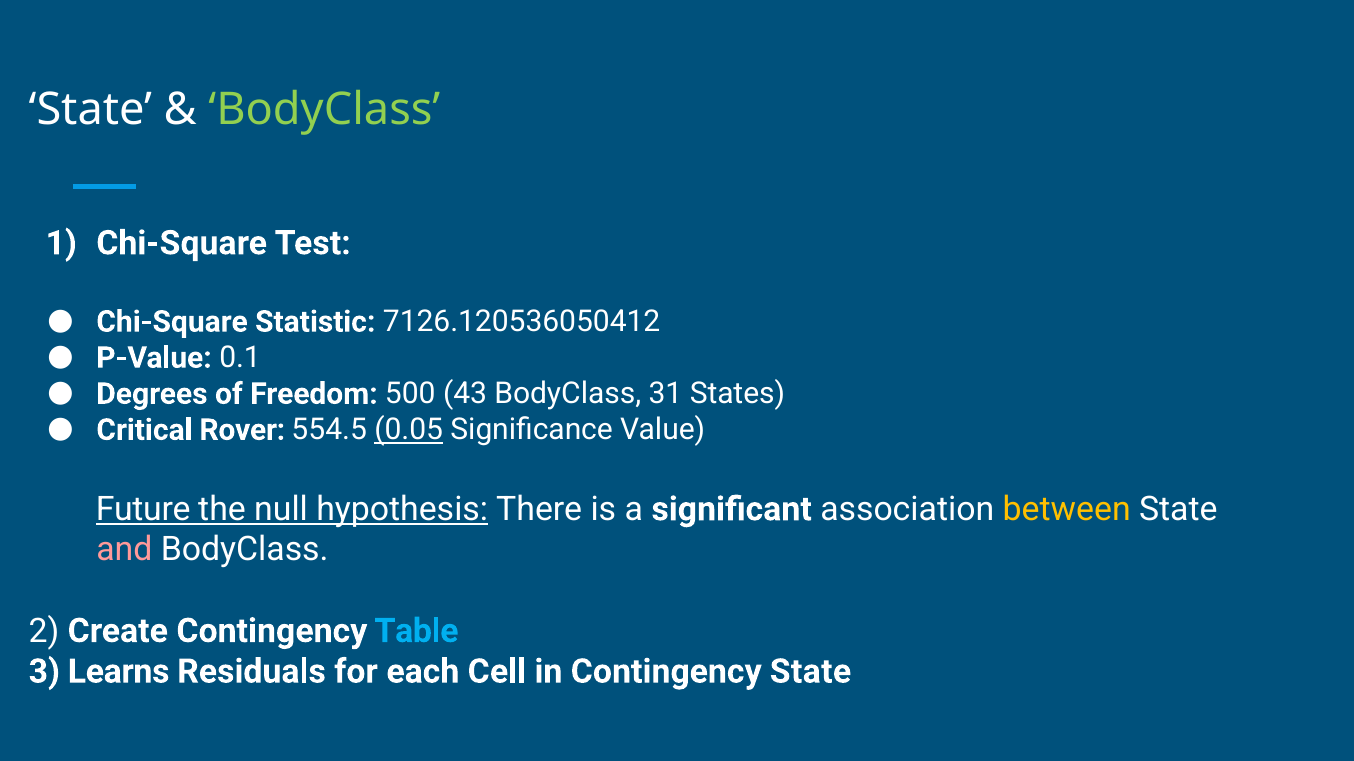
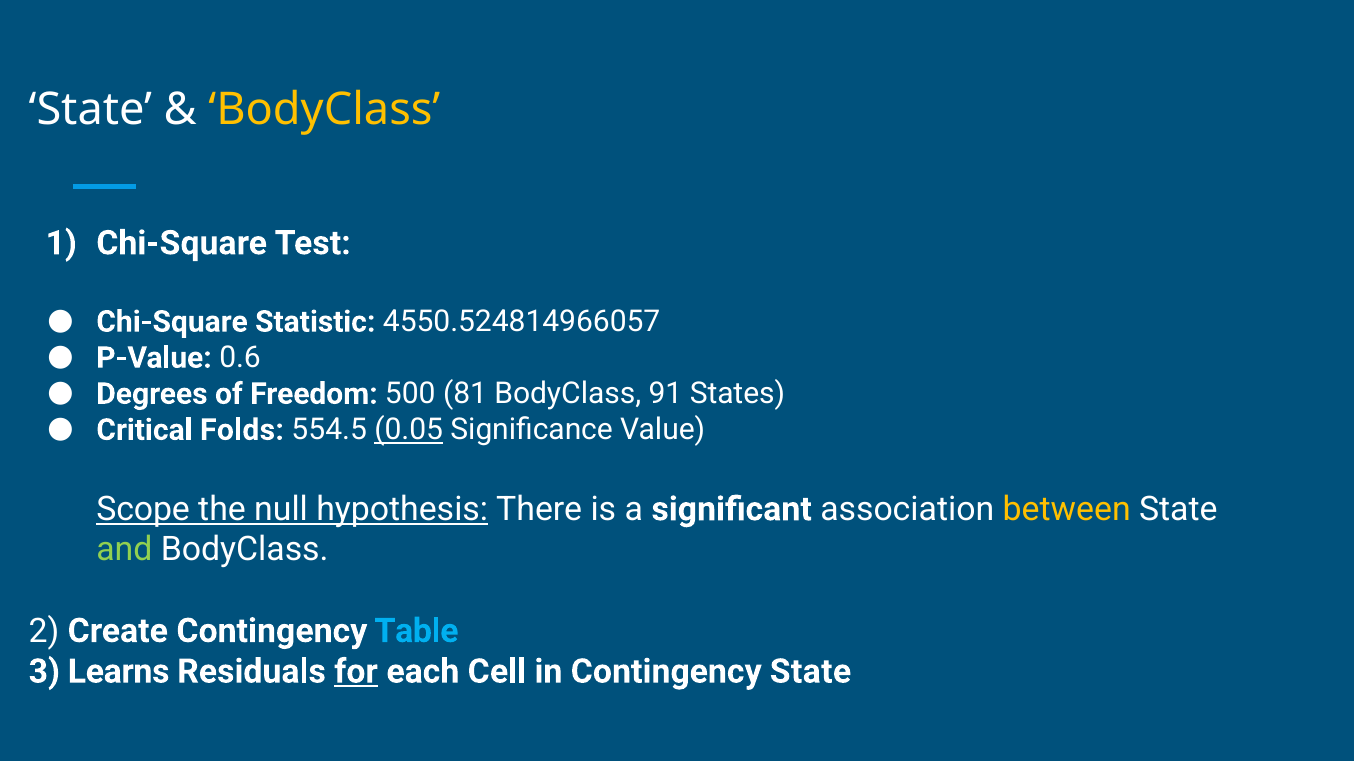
BodyClass at (324, 110) colour: light green -> yellow
7126.120536050412: 7126.120536050412 -> 4550.524814966057
0.1: 0.1 -> 0.6
43: 43 -> 81
31: 31 -> 91
Rover: Rover -> Folds
Future: Future -> Scope
and colour: pink -> light green
for underline: none -> present
